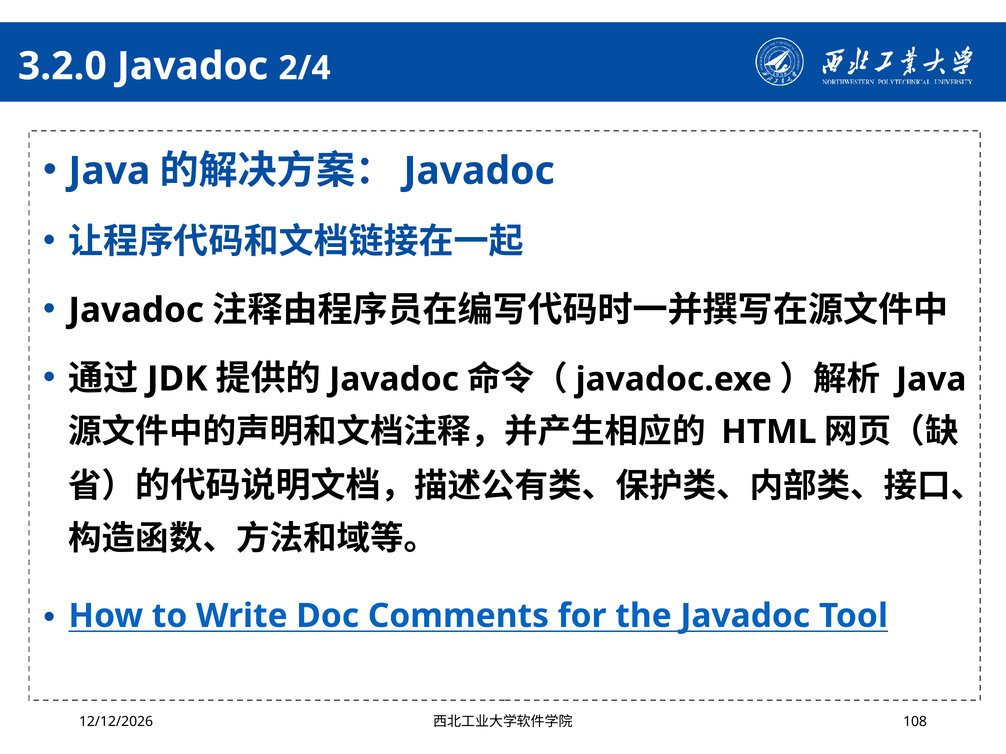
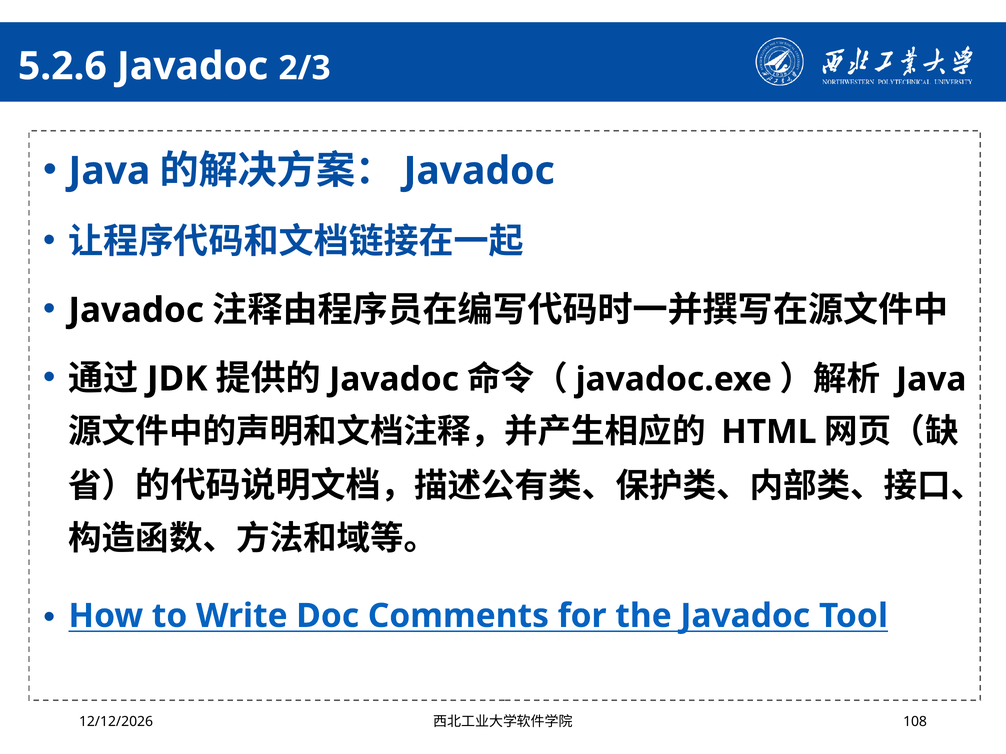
3.2.0: 3.2.0 -> 5.2.6
2/4: 2/4 -> 2/3
